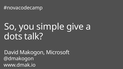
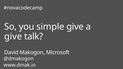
dots at (13, 37): dots -> give
